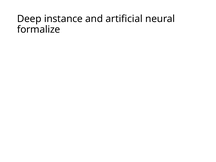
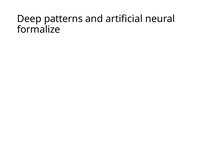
instance: instance -> patterns
